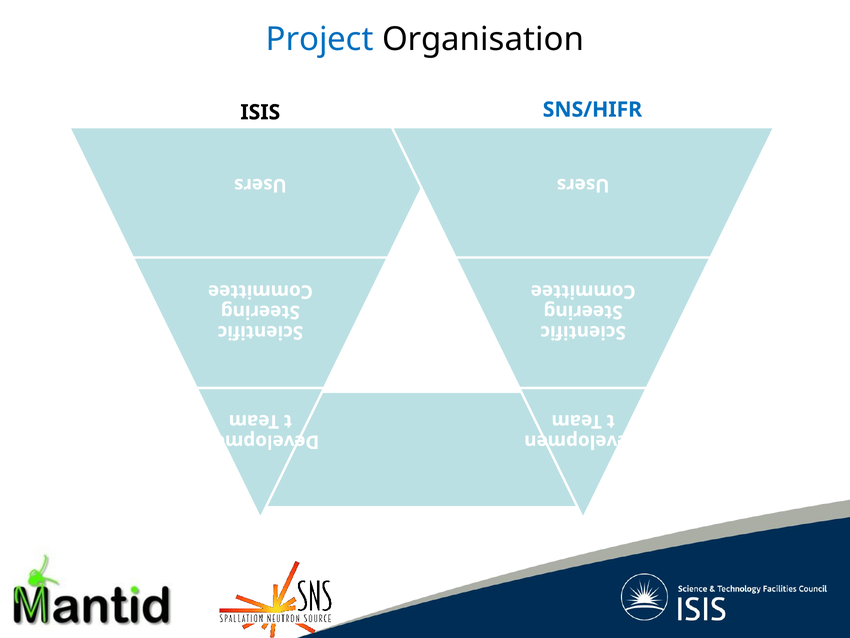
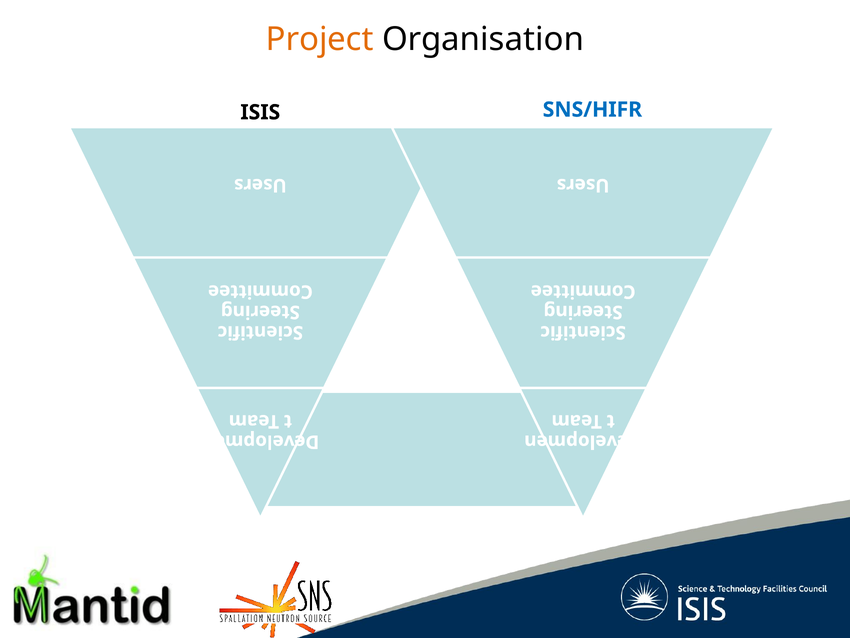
Project colour: blue -> orange
